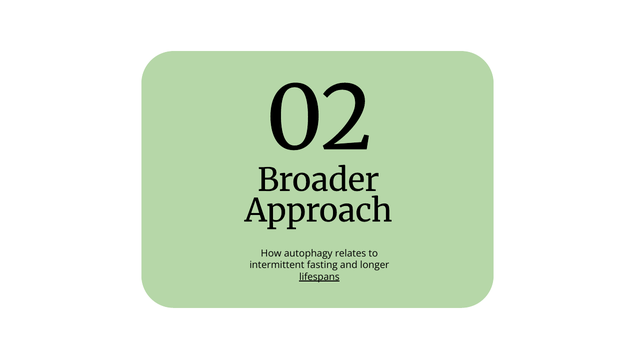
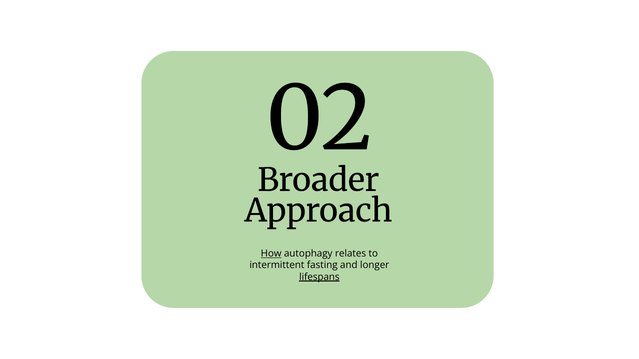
How underline: none -> present
